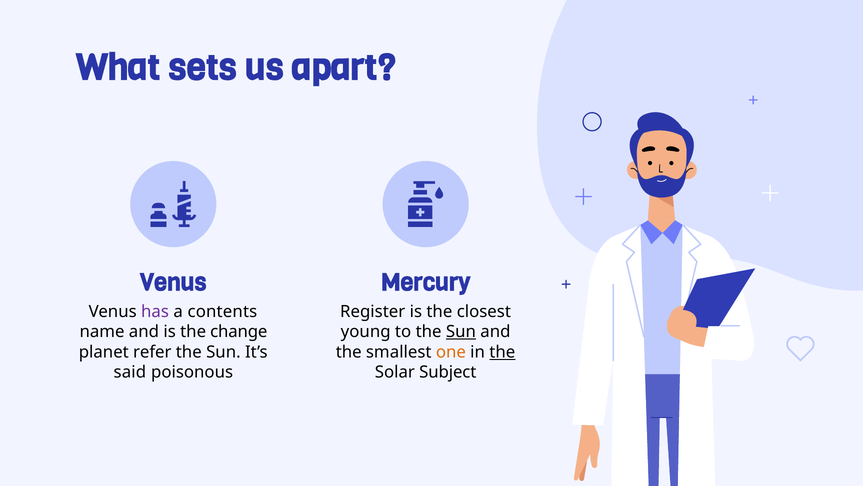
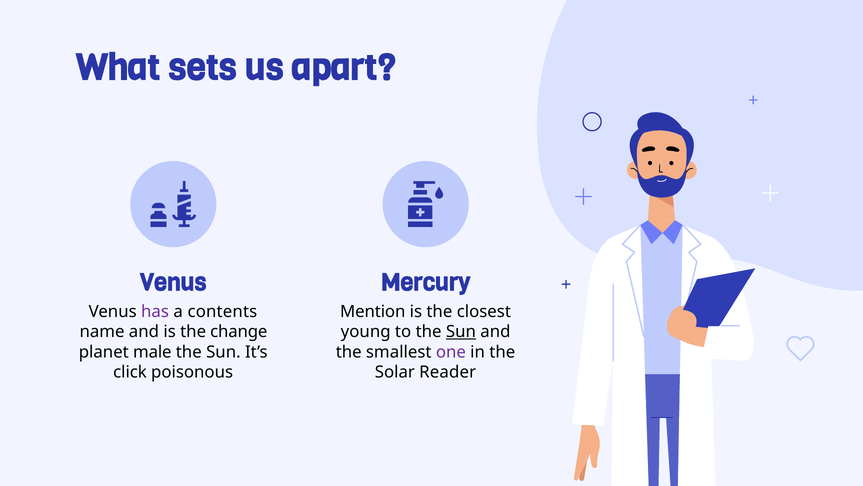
Register: Register -> Mention
refer: refer -> male
one colour: orange -> purple
the at (502, 352) underline: present -> none
said: said -> click
Subject: Subject -> Reader
